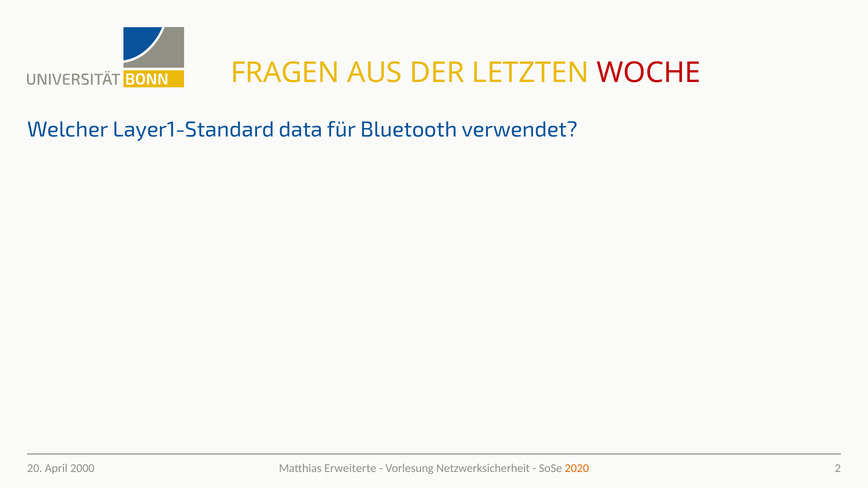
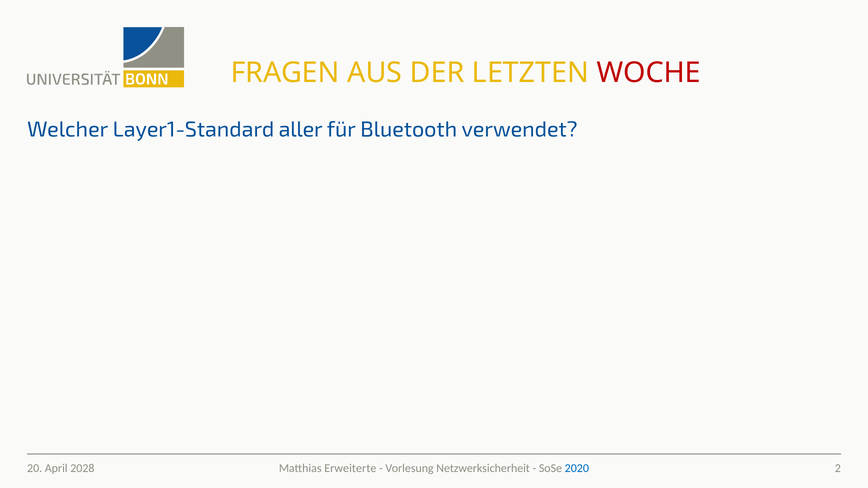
data: data -> aller
2020 colour: orange -> blue
2000: 2000 -> 2028
